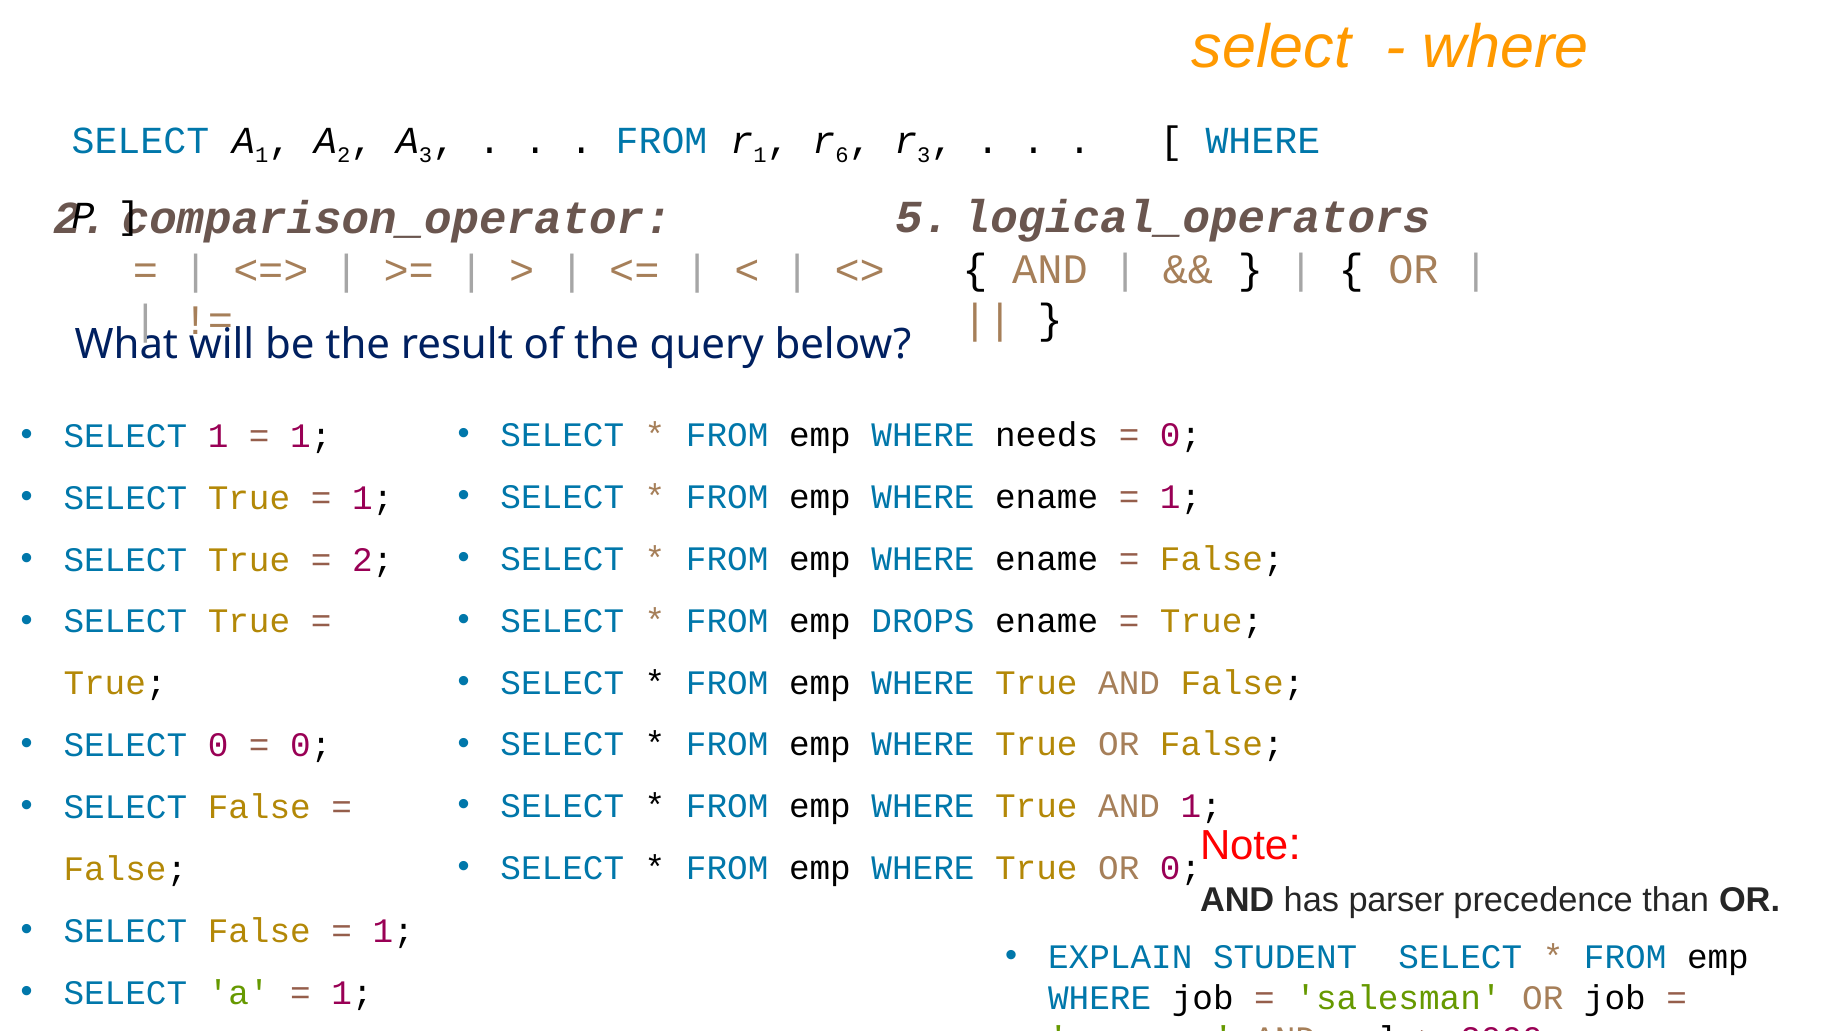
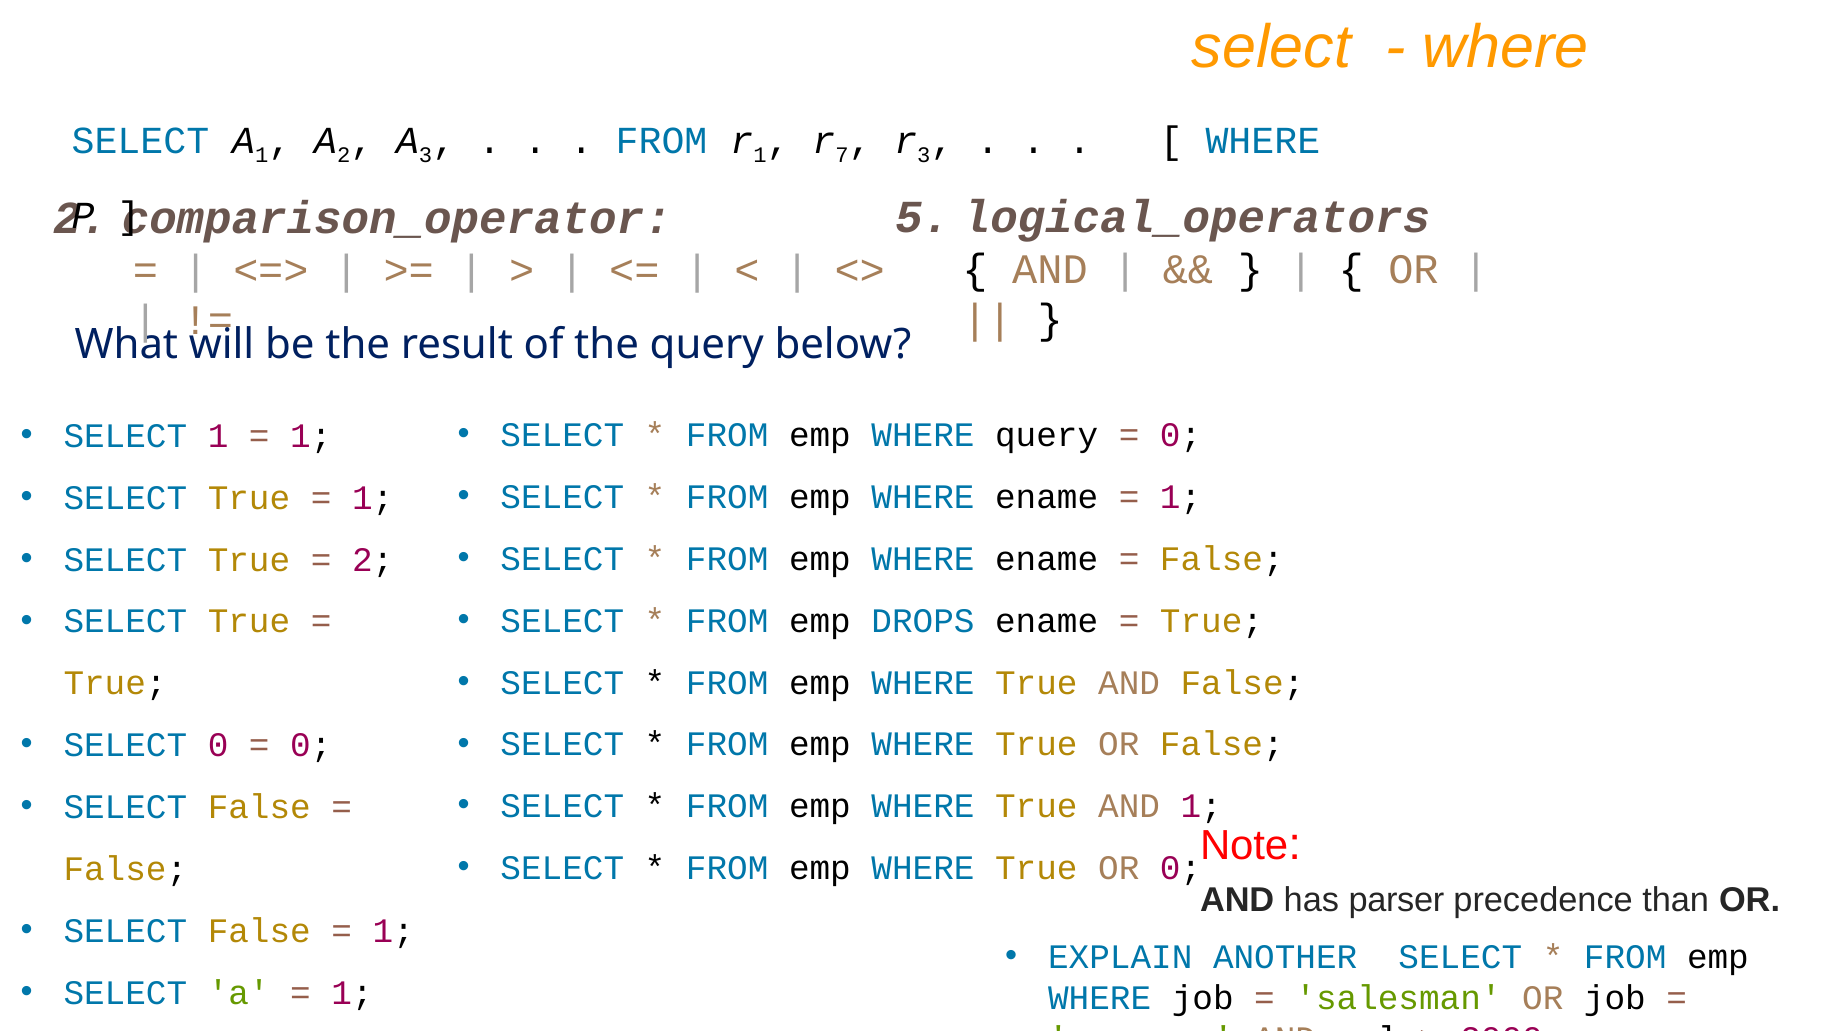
6: 6 -> 7
WHERE needs: needs -> query
STUDENT: STUDENT -> ANOTHER
